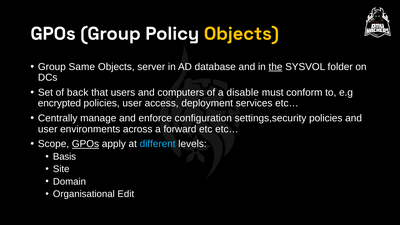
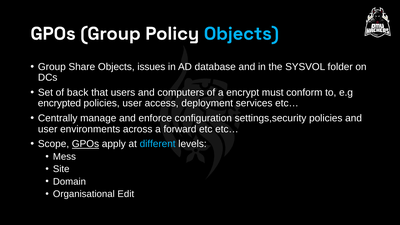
Objects at (241, 34) colour: yellow -> light blue
Same: Same -> Share
server: server -> issues
the underline: present -> none
disable: disable -> encrypt
Basis: Basis -> Mess
